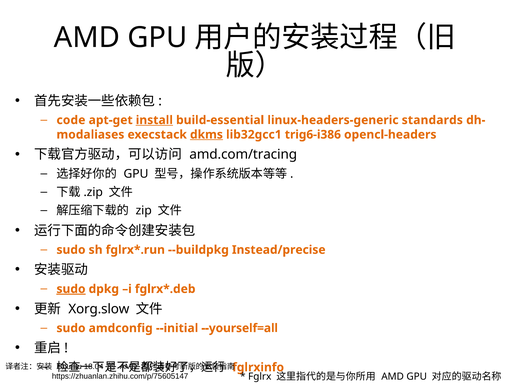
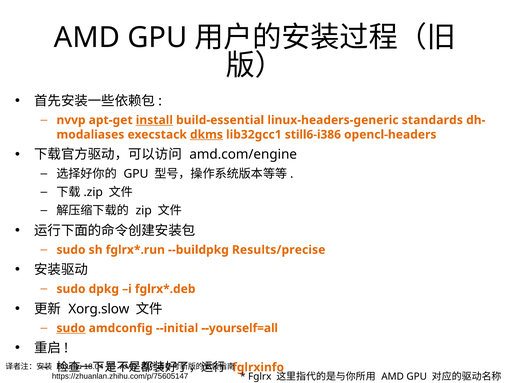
code: code -> nvvp
trig6-i386: trig6-i386 -> still6-i386
amd.com/tracing: amd.com/tracing -> amd.com/engine
Instead/precise: Instead/precise -> Results/precise
sudo at (71, 289) underline: present -> none
sudo at (71, 328) underline: none -> present
